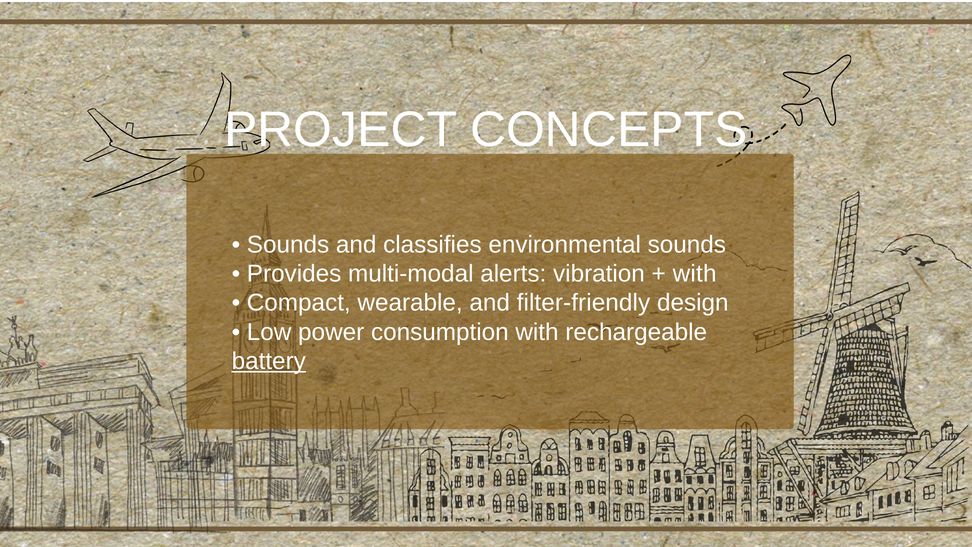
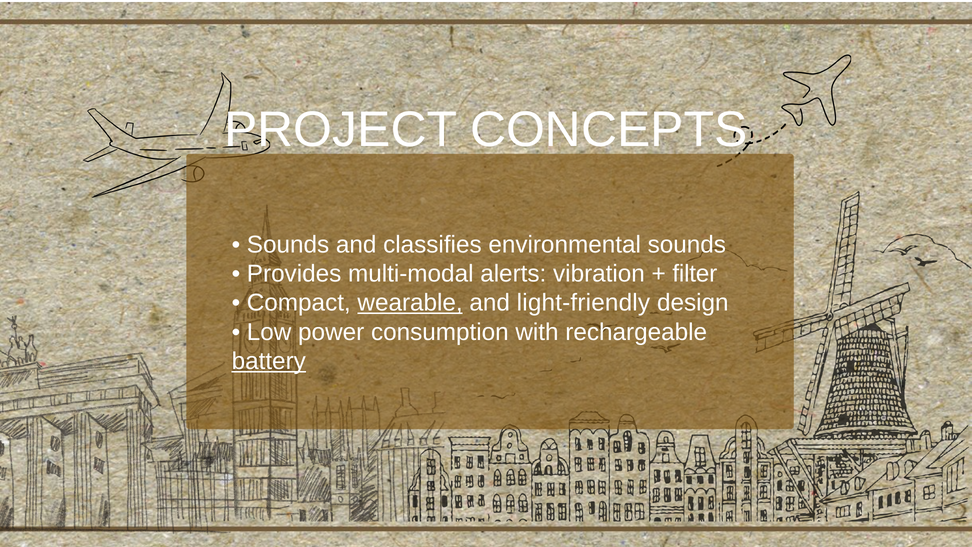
with at (695, 274): with -> filter
wearable underline: none -> present
filter-friendly: filter-friendly -> light-friendly
